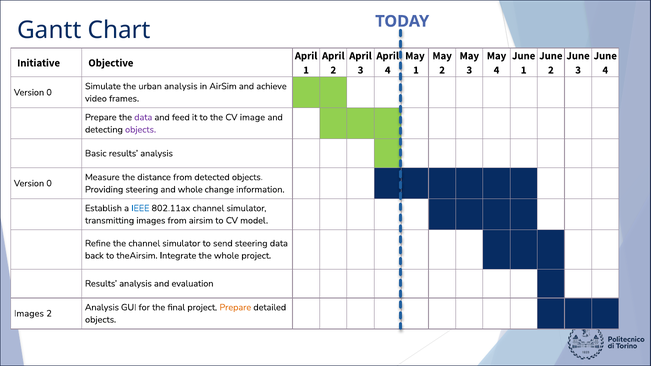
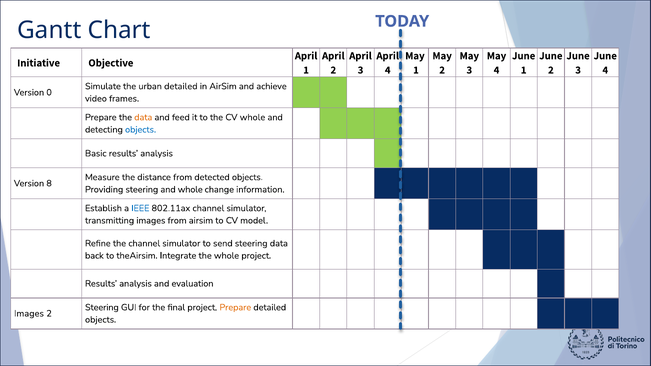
urban analysis: analysis -> detailed
data at (143, 117) colour: purple -> orange
CV image: image -> whole
objects at (141, 130) colour: purple -> blue
0 at (49, 183): 0 -> 8
Analysis at (102, 307): Analysis -> Steering
